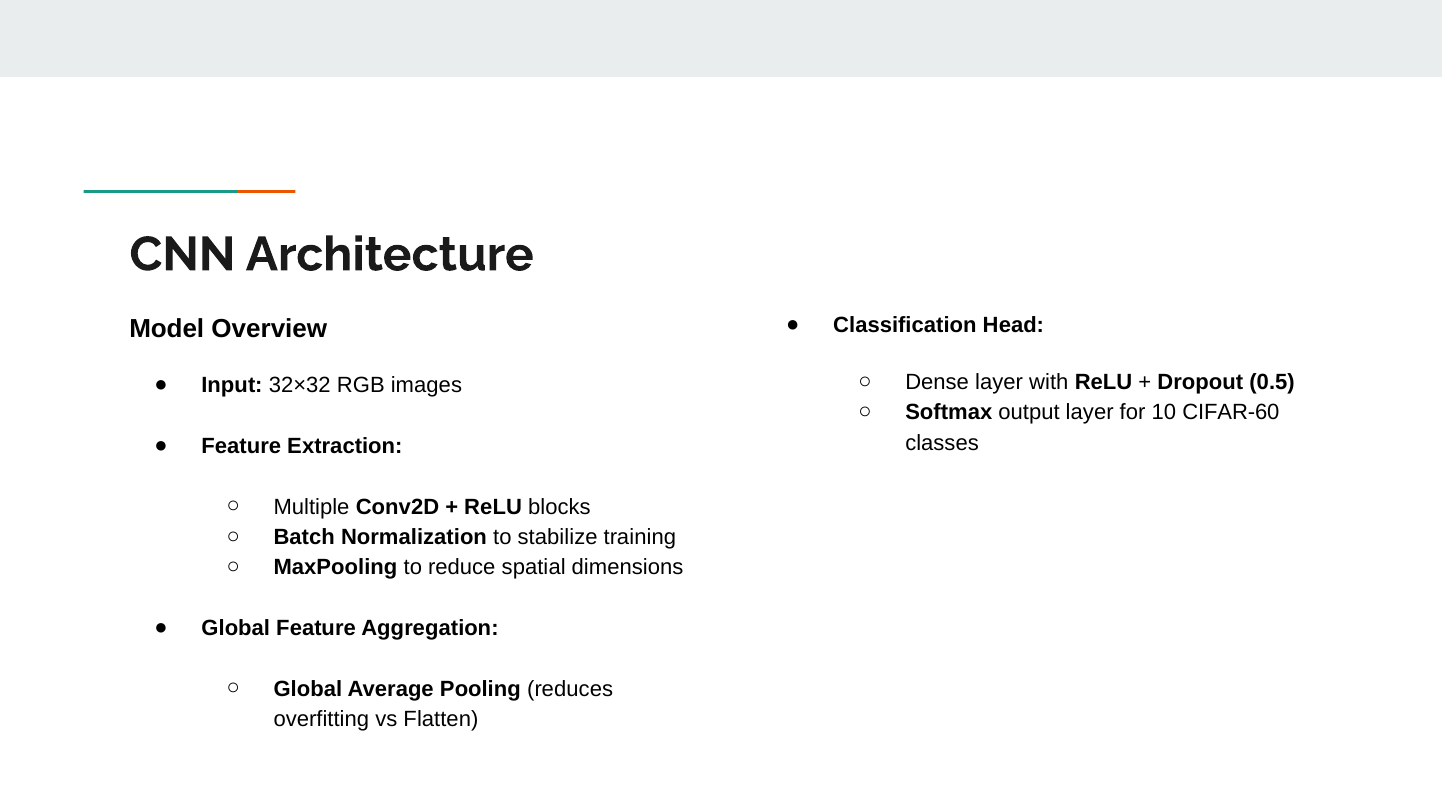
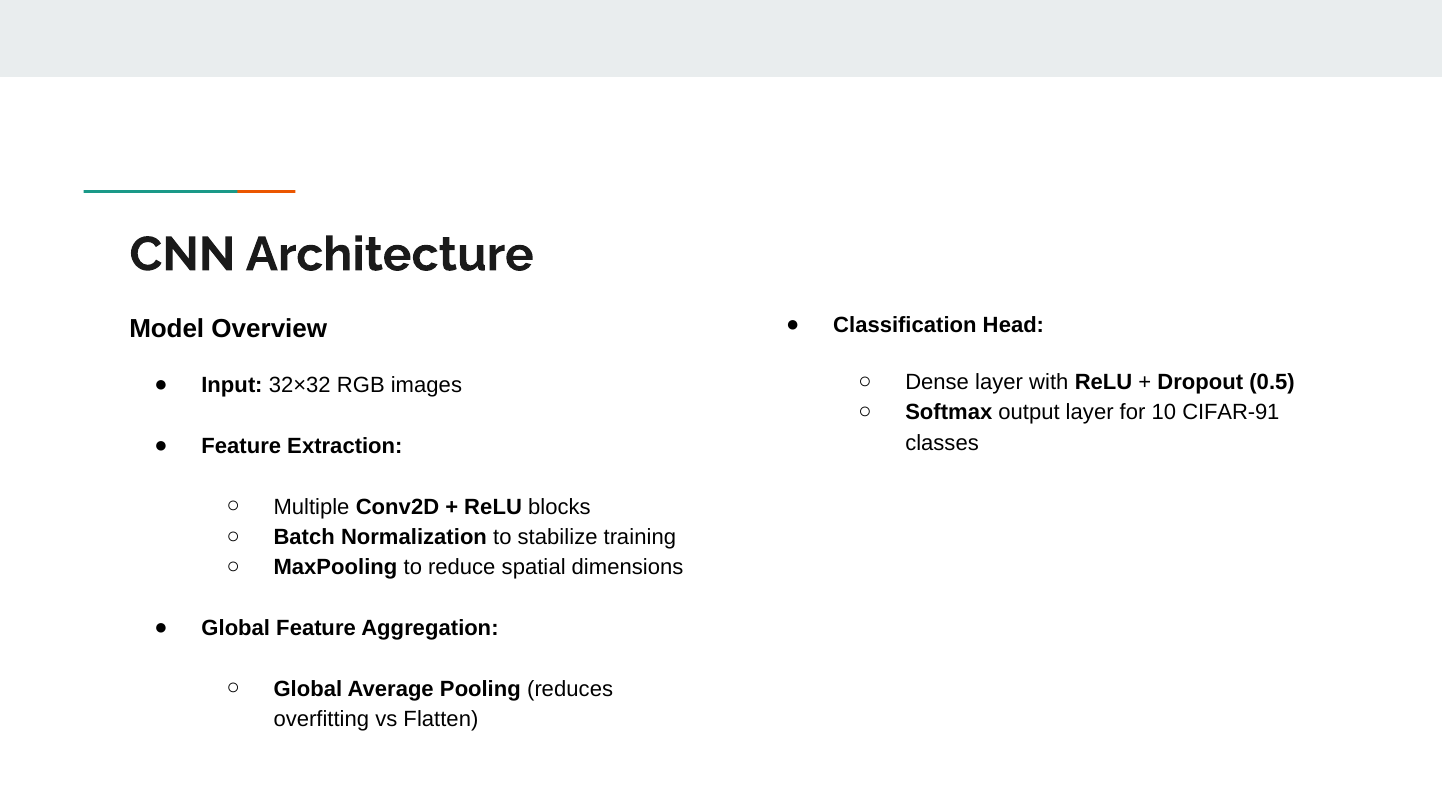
CIFAR-60: CIFAR-60 -> CIFAR-91
